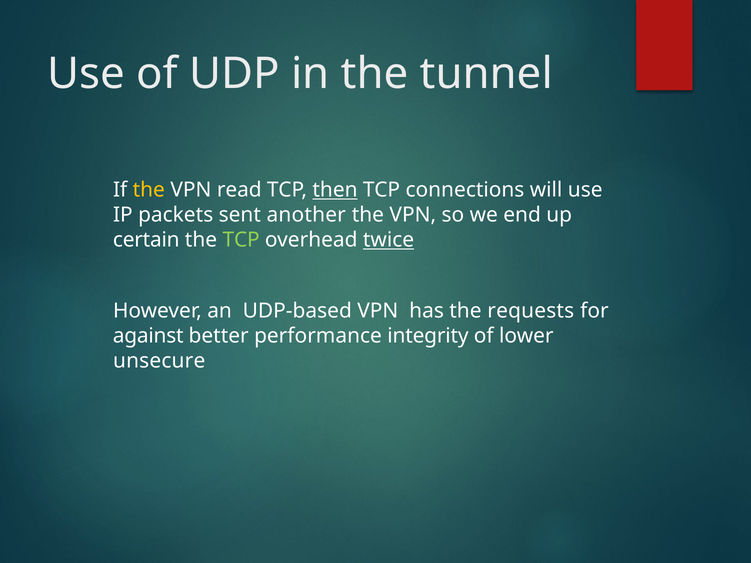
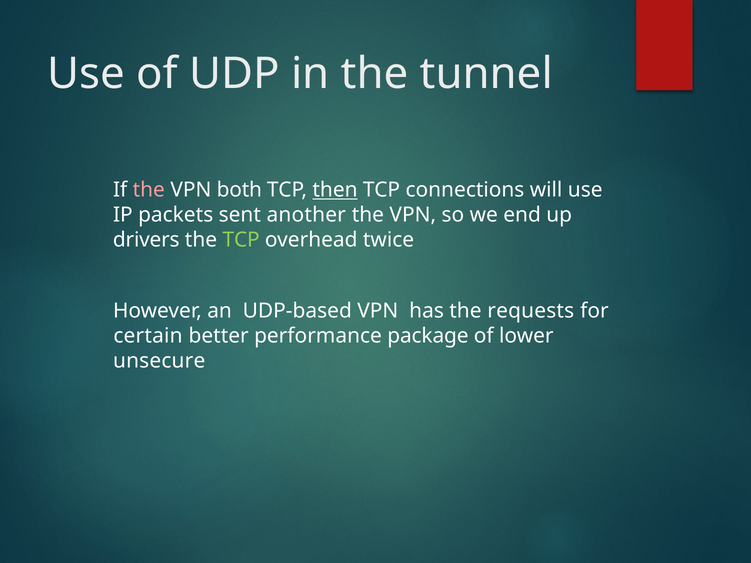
the at (149, 190) colour: yellow -> pink
read: read -> both
certain: certain -> drivers
twice underline: present -> none
against: against -> certain
integrity: integrity -> package
